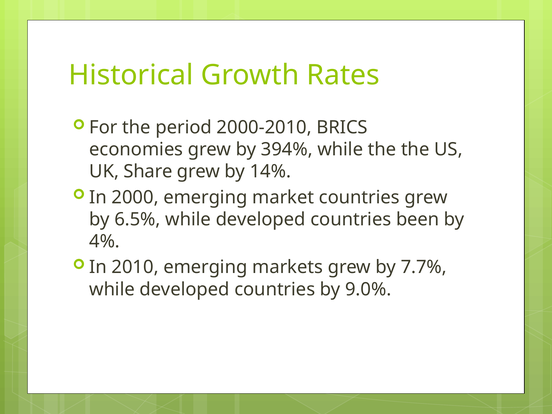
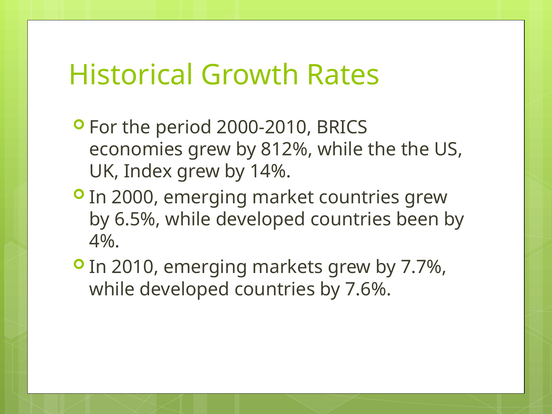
394%: 394% -> 812%
Share: Share -> Index
9.0%: 9.0% -> 7.6%
